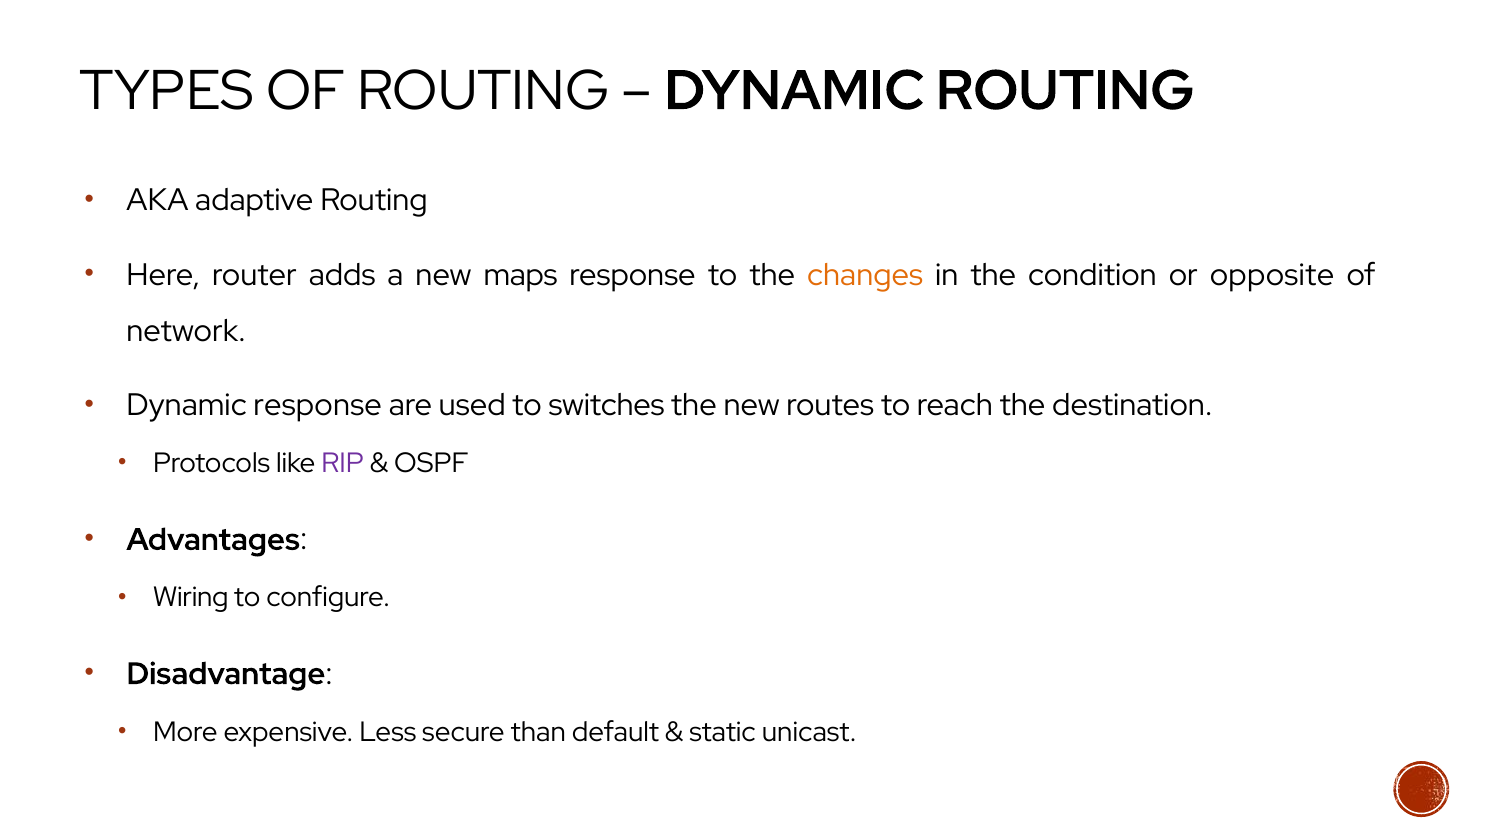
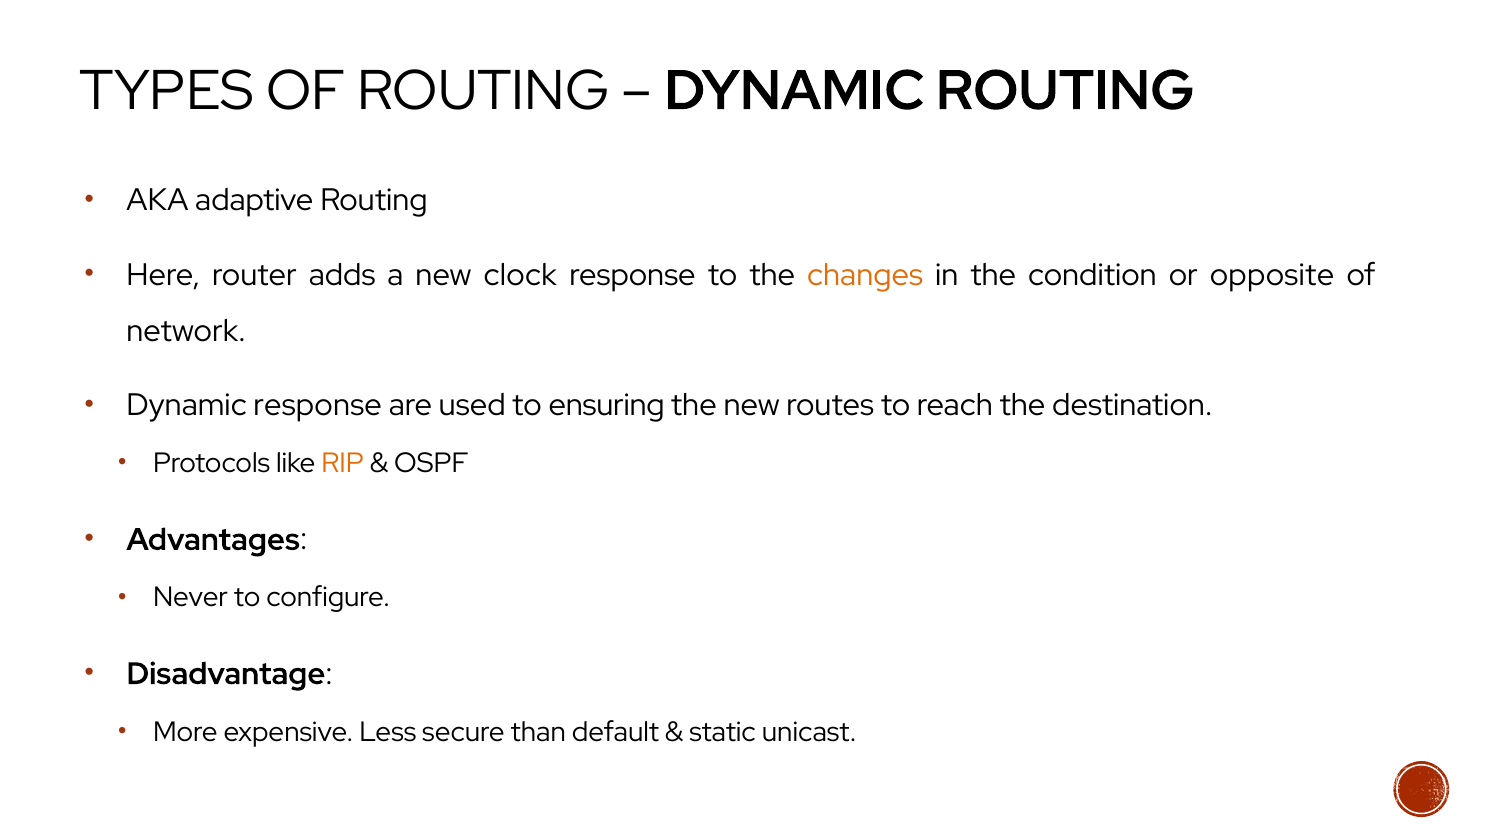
maps: maps -> clock
switches: switches -> ensuring
RIP colour: purple -> orange
Wiring: Wiring -> Never
